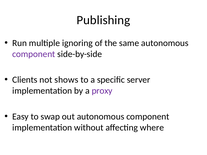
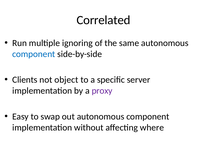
Publishing: Publishing -> Correlated
component at (34, 54) colour: purple -> blue
shows: shows -> object
